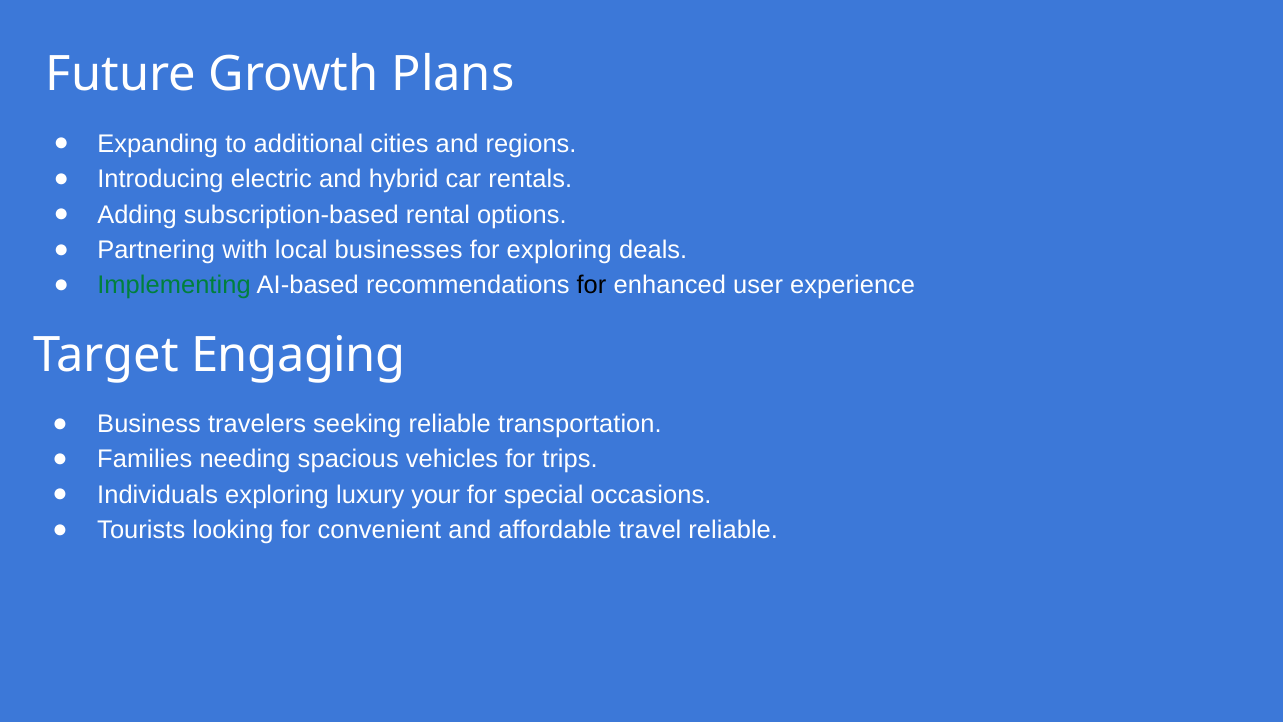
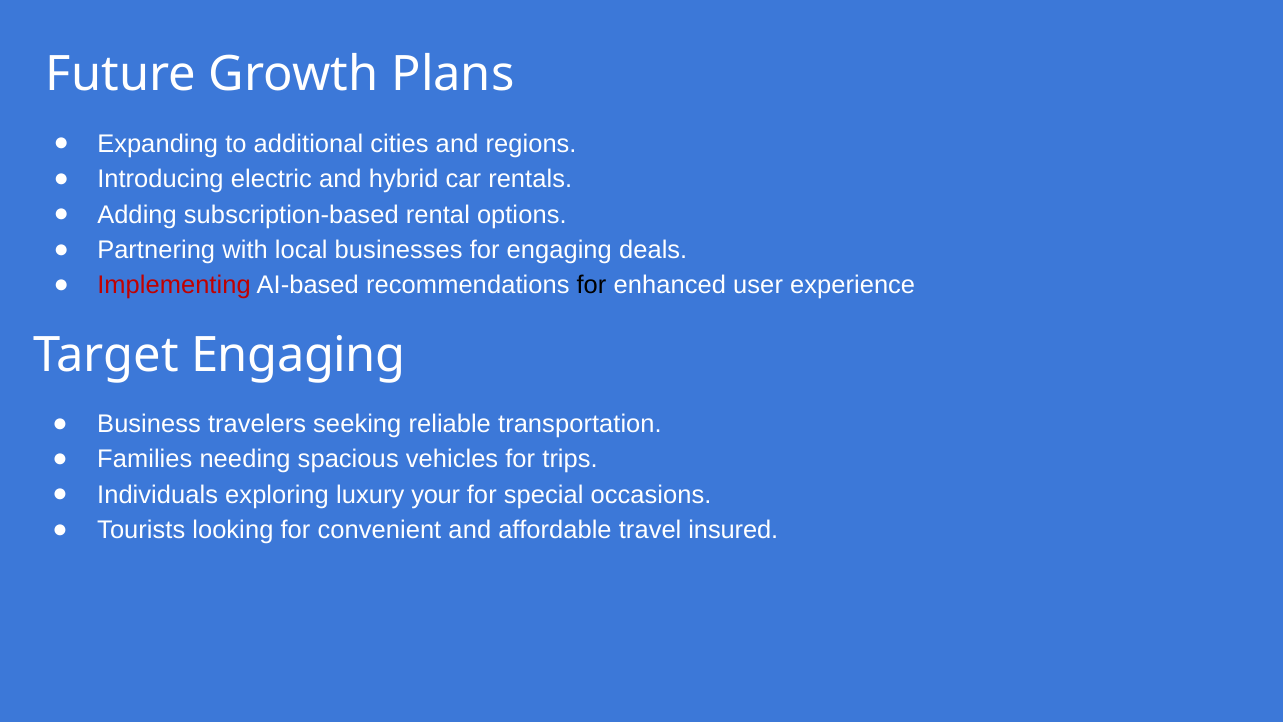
for exploring: exploring -> engaging
Implementing colour: green -> red
travel reliable: reliable -> insured
